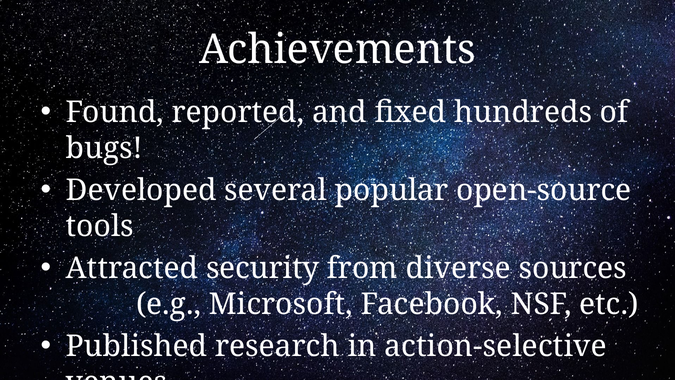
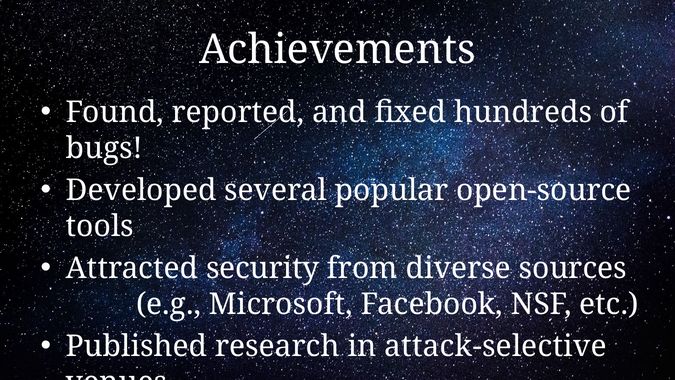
action-selective: action-selective -> attack-selective
